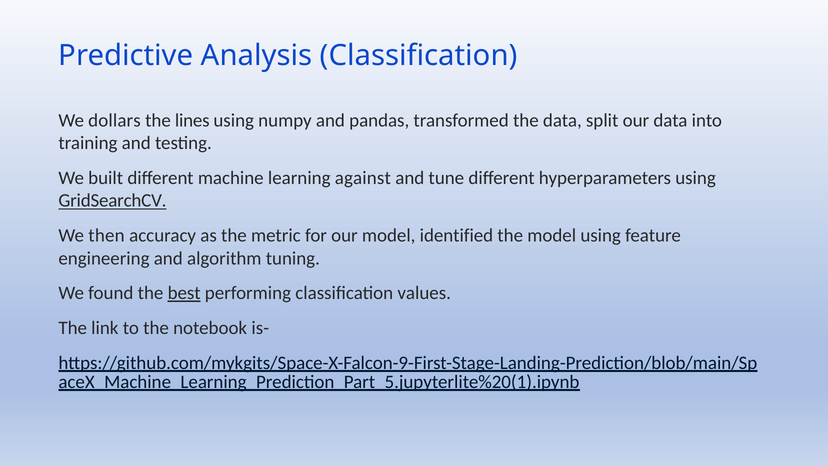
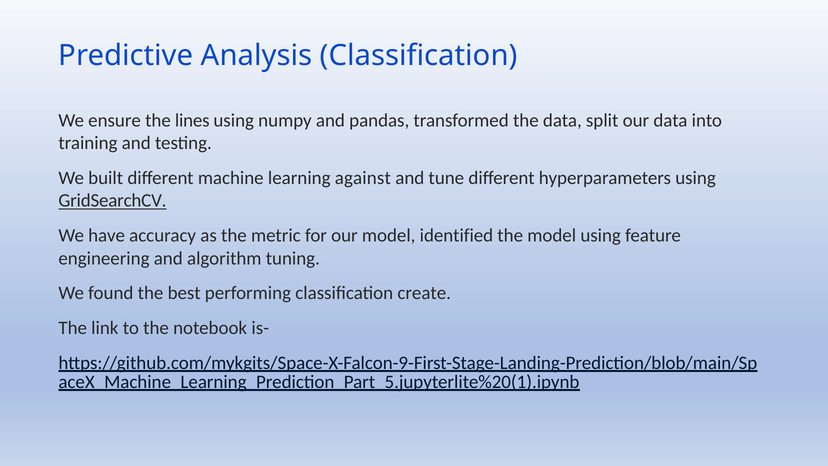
dollars: dollars -> ensure
then: then -> have
best underline: present -> none
values: values -> create
